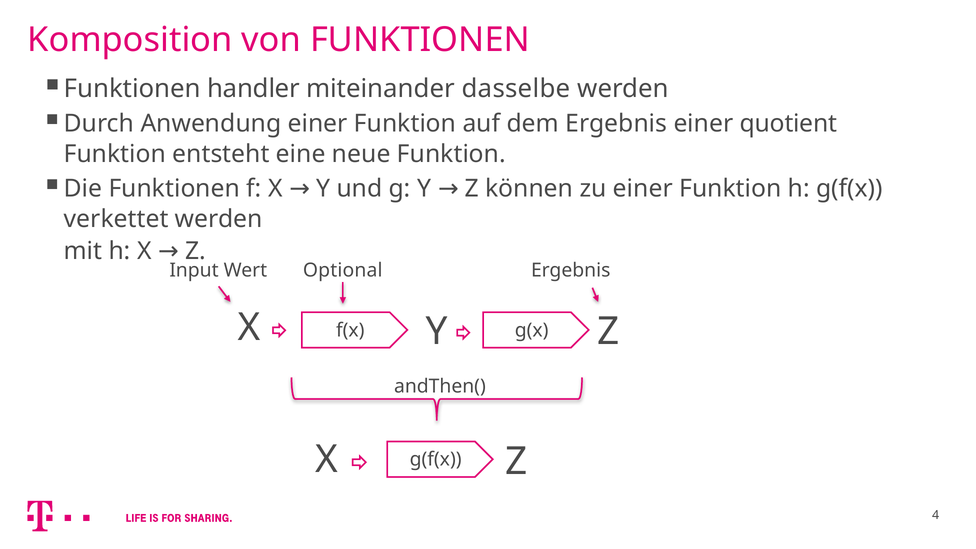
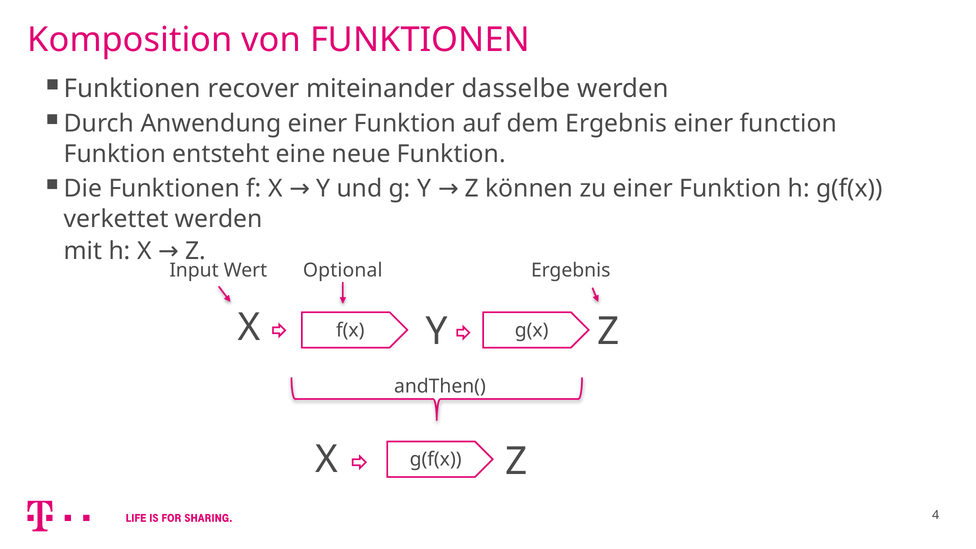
handler: handler -> recover
quotient: quotient -> function
